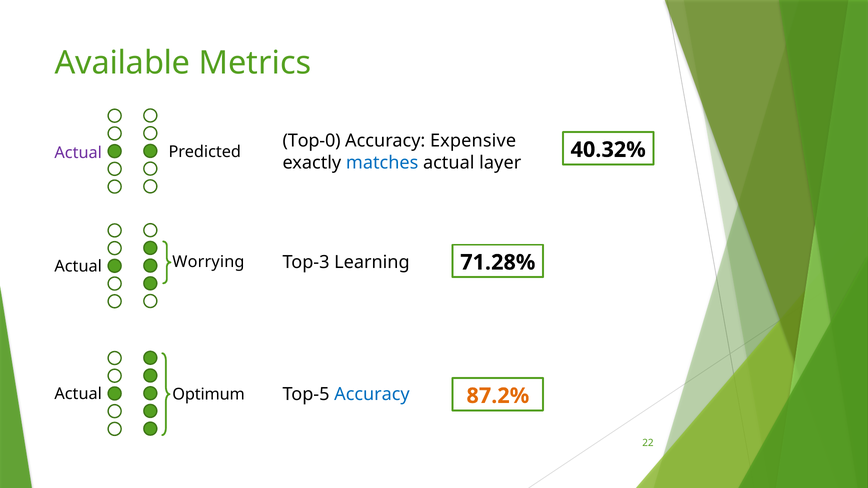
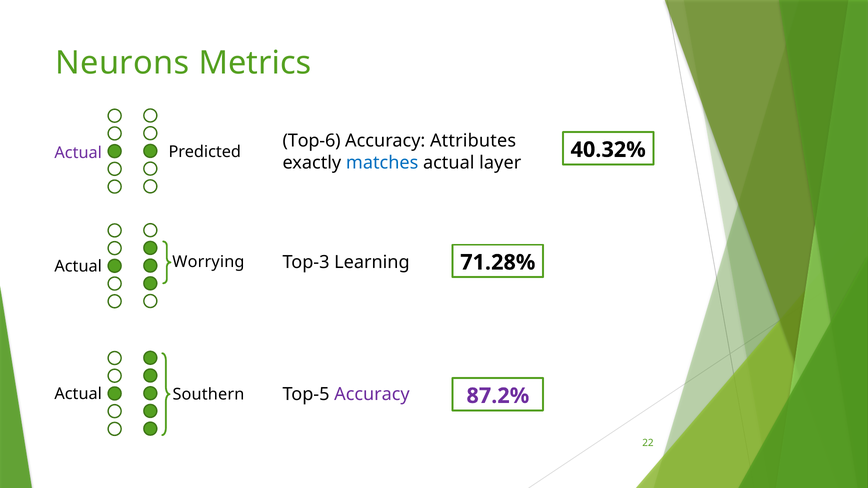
Available: Available -> Neurons
Top-0: Top-0 -> Top-6
Expensive: Expensive -> Attributes
Accuracy at (372, 394) colour: blue -> purple
Optimum: Optimum -> Southern
87.2% colour: orange -> purple
